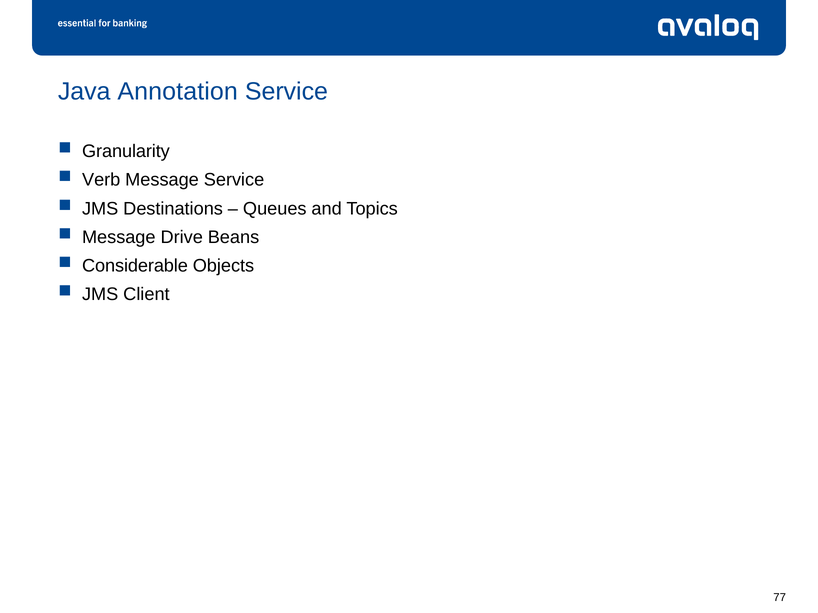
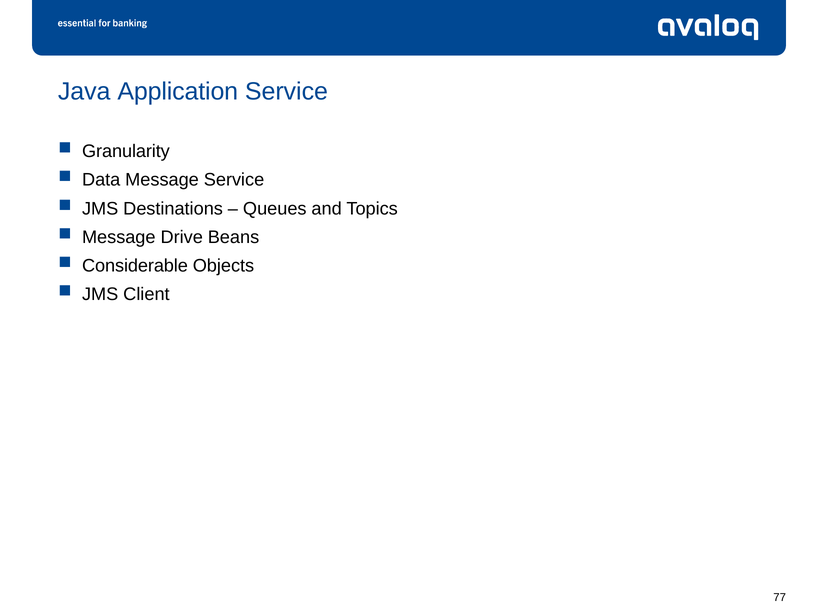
Annotation: Annotation -> Application
Verb: Verb -> Data
